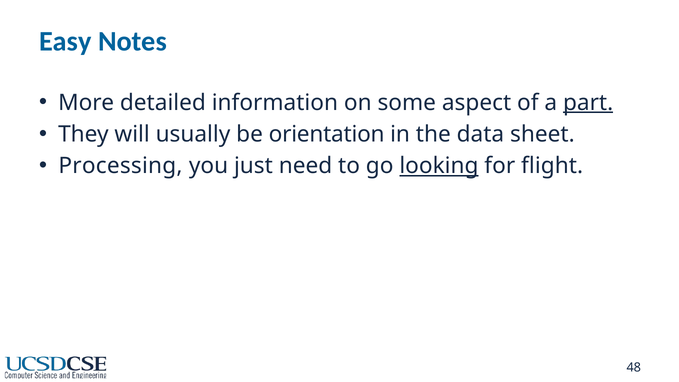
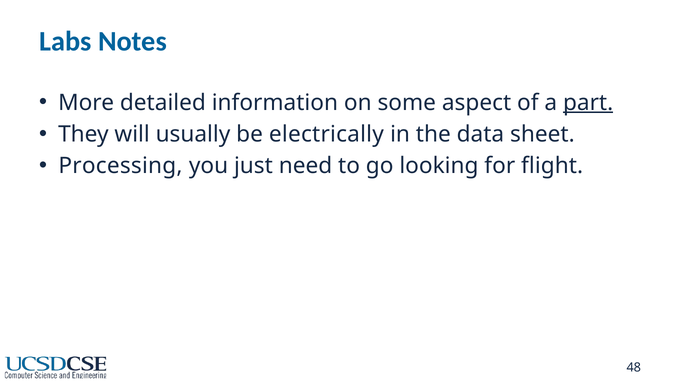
Easy: Easy -> Labs
orientation: orientation -> electrically
looking underline: present -> none
